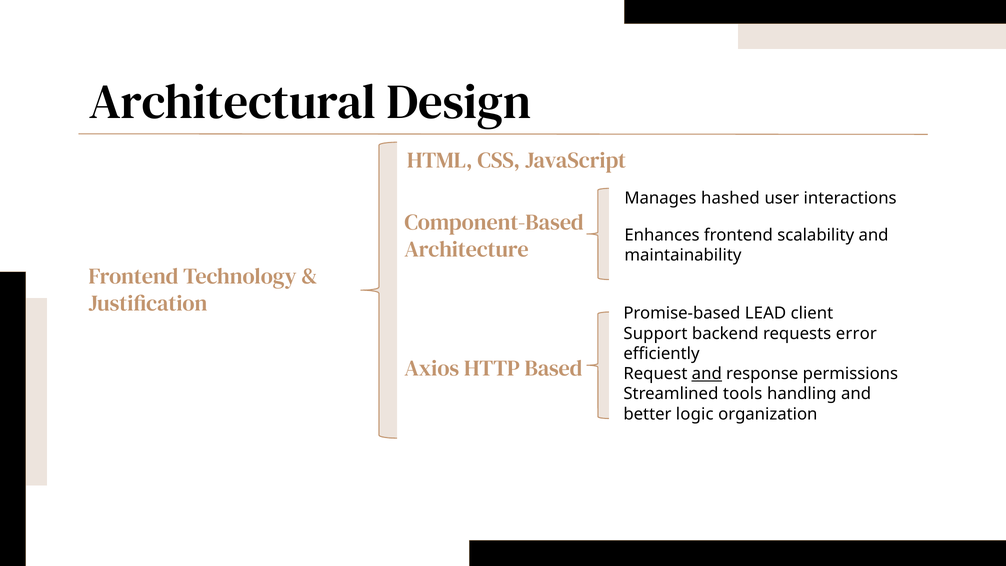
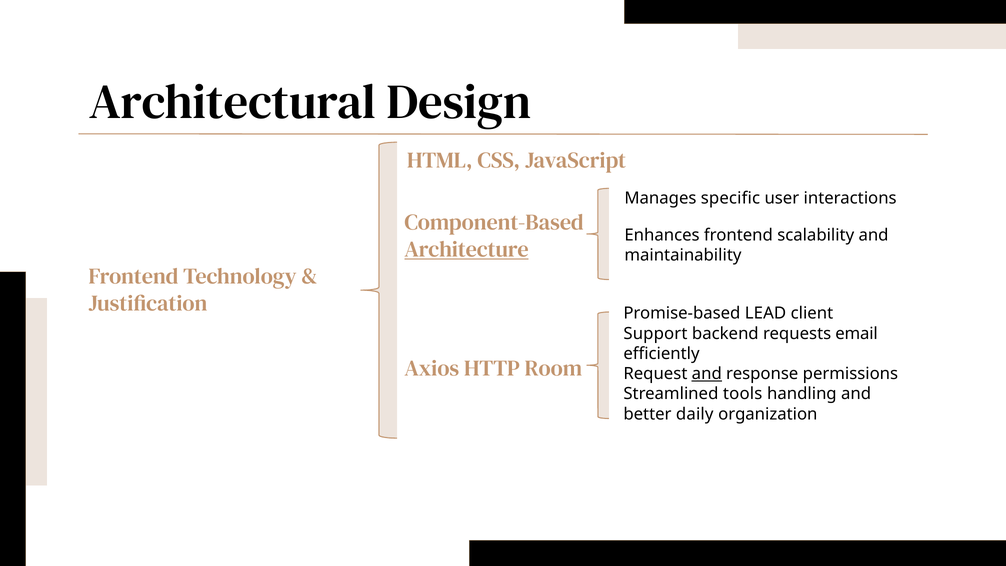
hashed: hashed -> specific
Architecture underline: none -> present
error: error -> email
Based: Based -> Room
logic: logic -> daily
